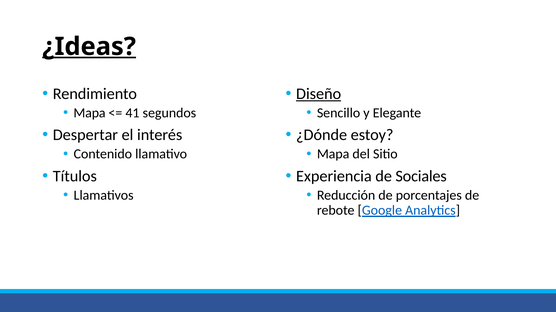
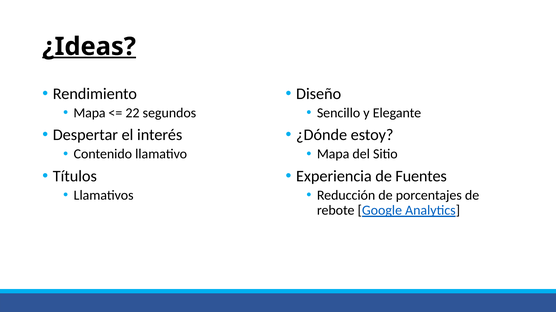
Diseño underline: present -> none
41: 41 -> 22
Sociales: Sociales -> Fuentes
